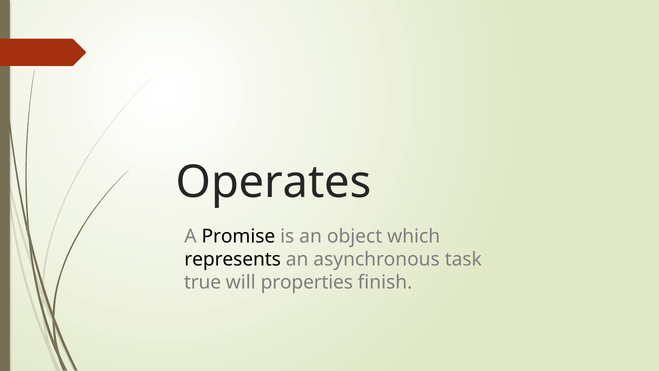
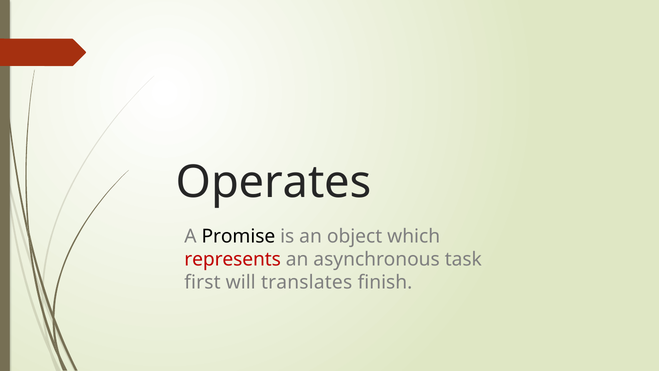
represents colour: black -> red
true: true -> first
properties: properties -> translates
